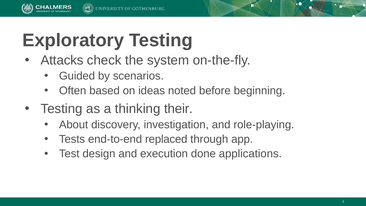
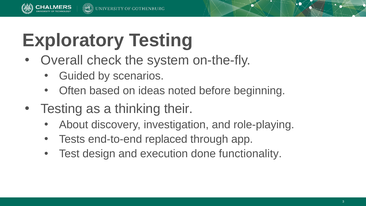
Attacks: Attacks -> Overall
applications: applications -> functionality
